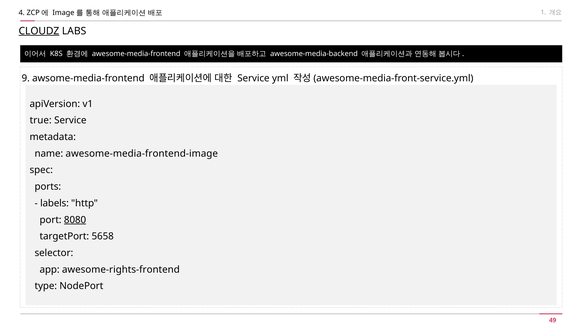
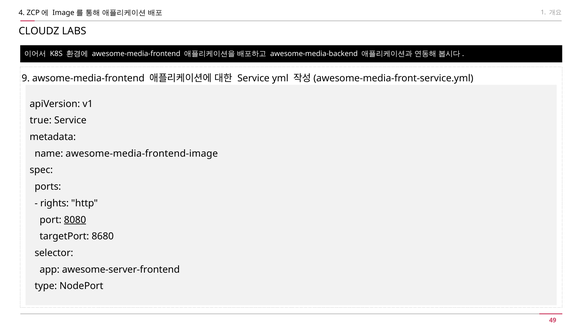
CLOUDZ at (39, 31) underline: present -> none
labels at (54, 203): labels -> rights
5658: 5658 -> 8680
awesome-rights-frontend: awesome-rights-frontend -> awesome-server-frontend
